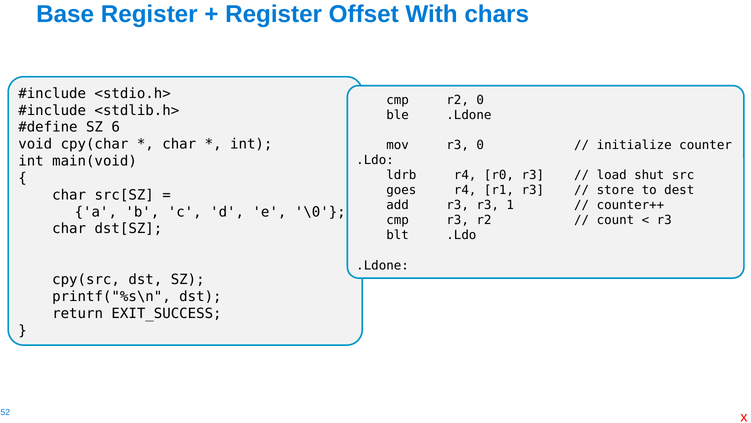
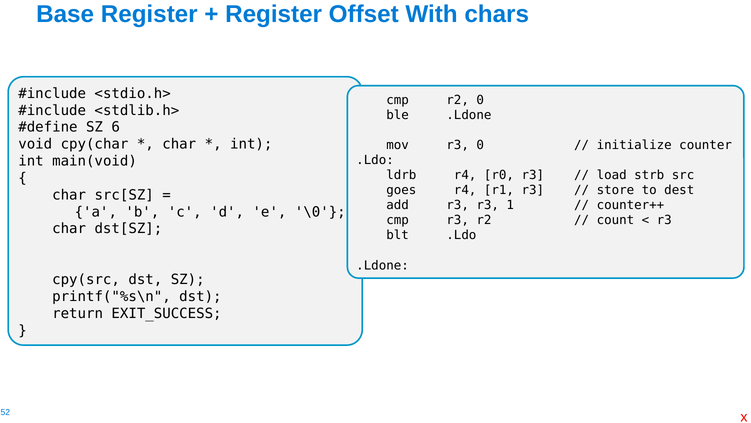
shut: shut -> strb
